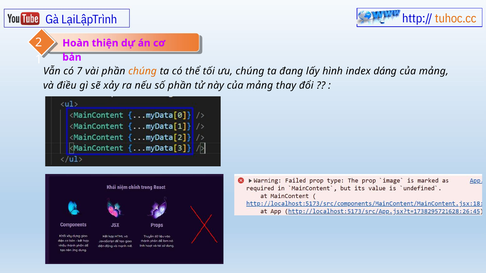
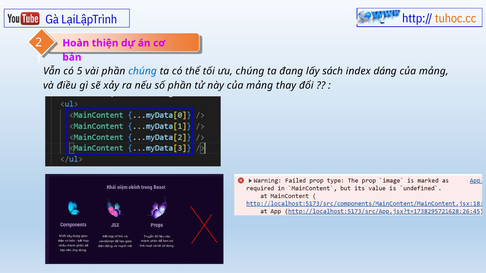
7: 7 -> 5
chúng at (143, 71) colour: orange -> blue
hình: hình -> sách
